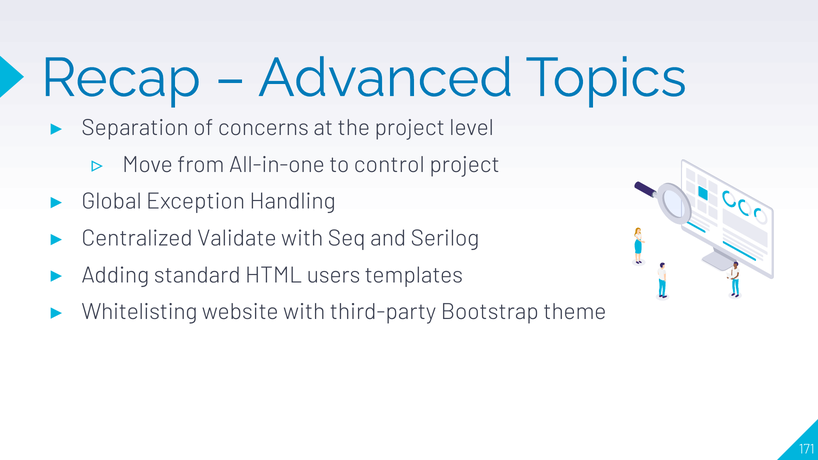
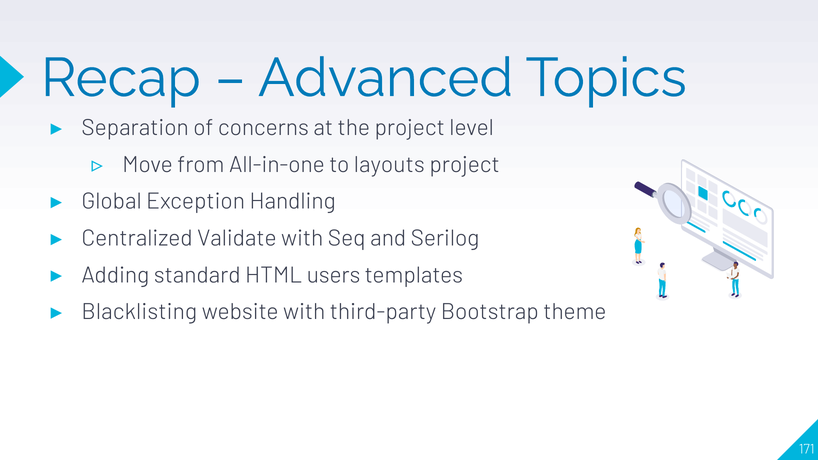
control: control -> layouts
Whitelisting: Whitelisting -> Blacklisting
